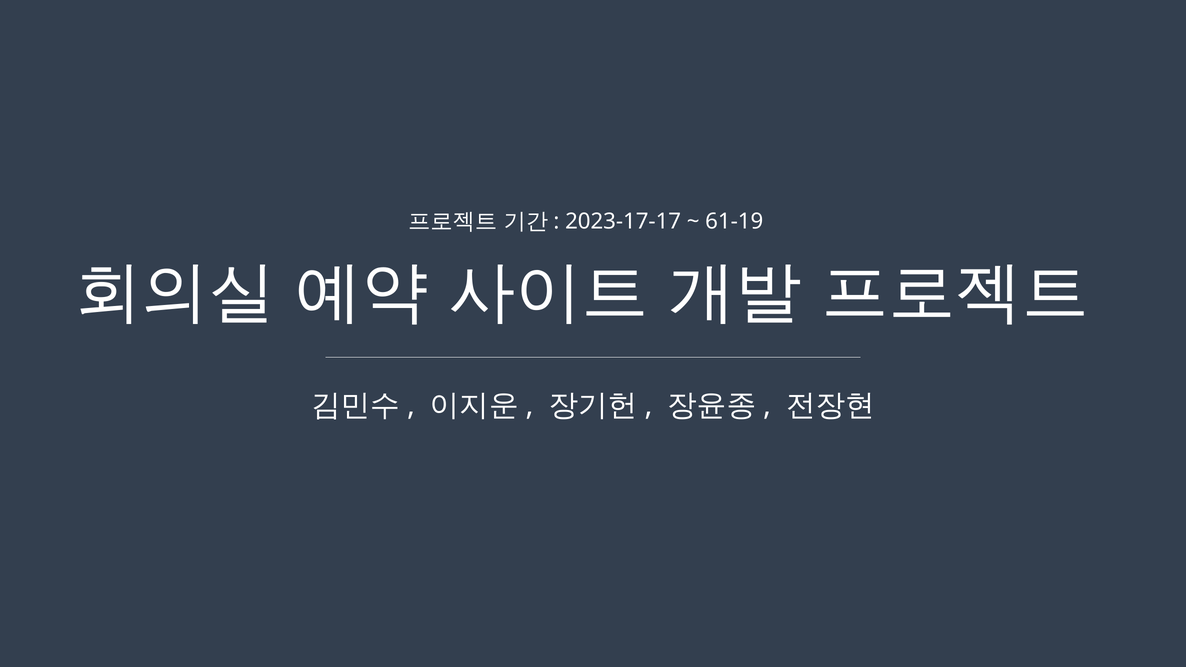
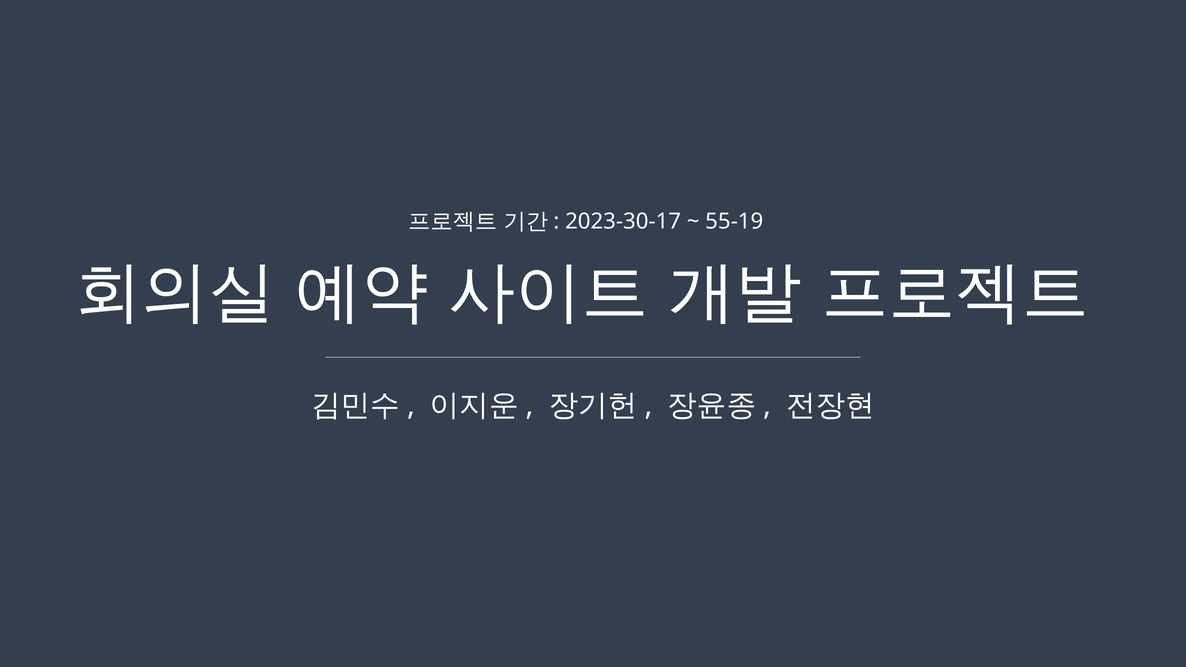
2023-17-17: 2023-17-17 -> 2023-30-17
61-19: 61-19 -> 55-19
